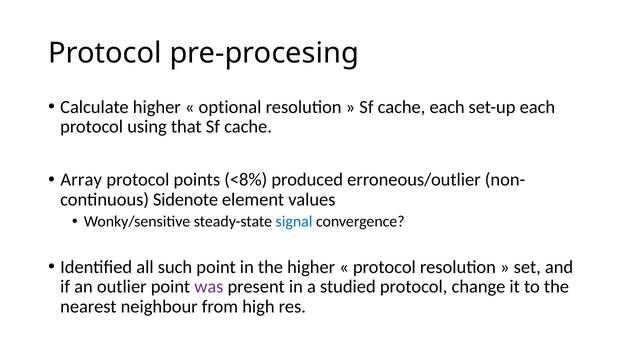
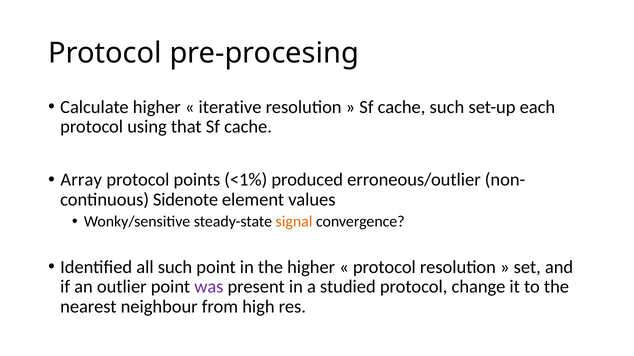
optional: optional -> iterative
cache each: each -> such
<8%: <8% -> <1%
signal colour: blue -> orange
